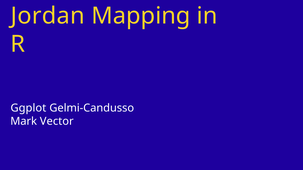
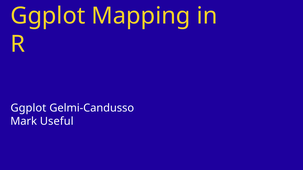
Jordan at (48, 16): Jordan -> Ggplot
Vector: Vector -> Useful
